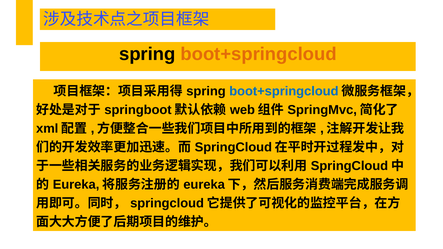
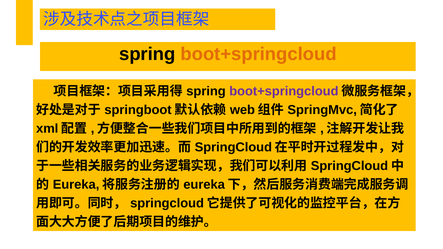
boot+springcloud at (284, 91) colour: blue -> purple
